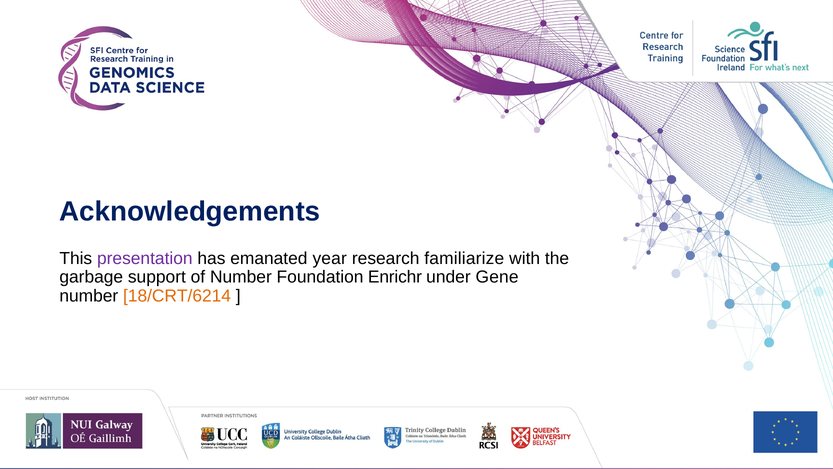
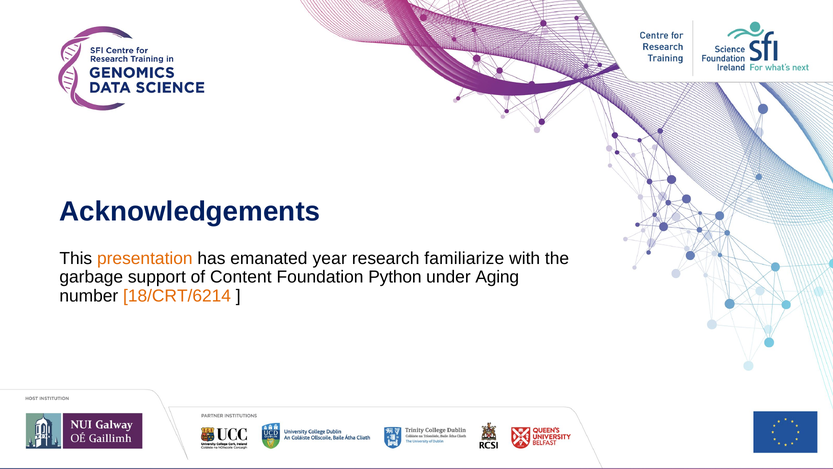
presentation colour: purple -> orange
of Number: Number -> Content
Enrichr: Enrichr -> Python
Gene: Gene -> Aging
